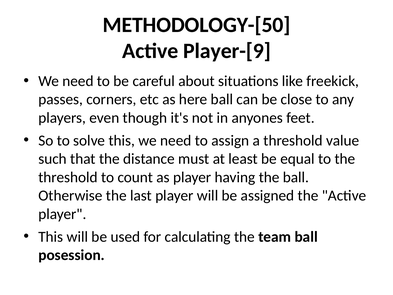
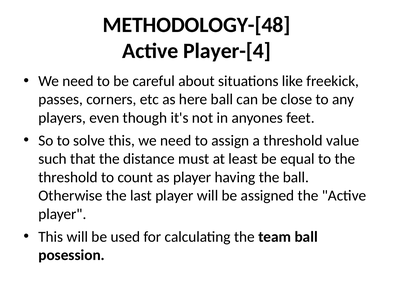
METHODOLOGY-[50: METHODOLOGY-[50 -> METHODOLOGY-[48
Player-[9: Player-[9 -> Player-[4
